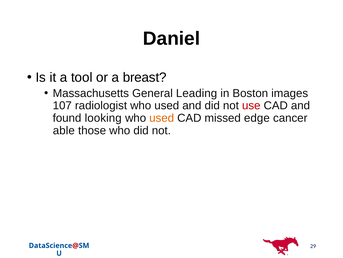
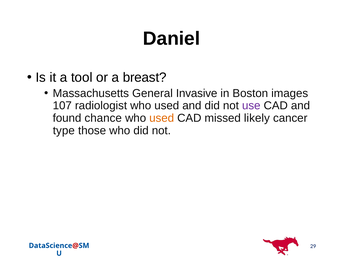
Leading: Leading -> Invasive
use colour: red -> purple
looking: looking -> chance
edge: edge -> likely
able: able -> type
